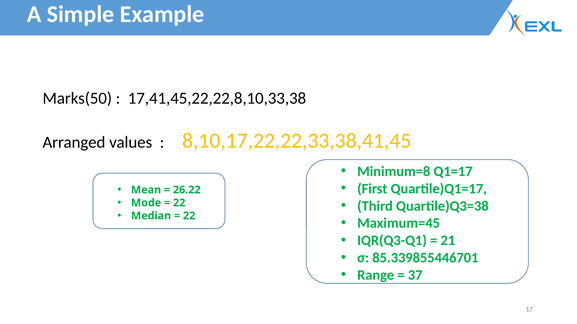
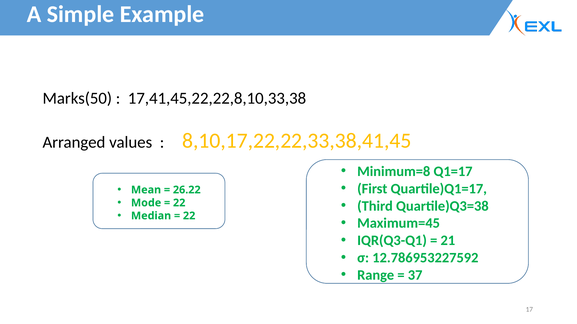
85.339855446701: 85.339855446701 -> 12.786953227592
